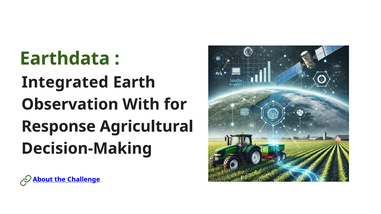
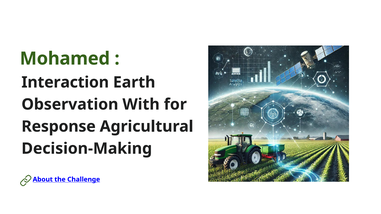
Earthdata: Earthdata -> Mohamed
Integrated: Integrated -> Interaction
